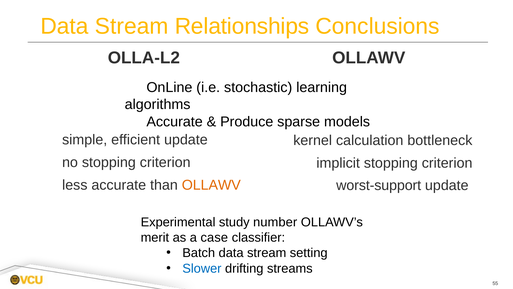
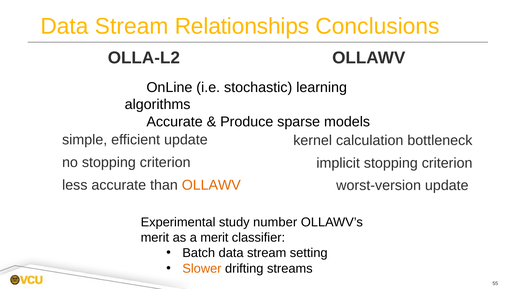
worst-support: worst-support -> worst-version
a case: case -> merit
Slower colour: blue -> orange
